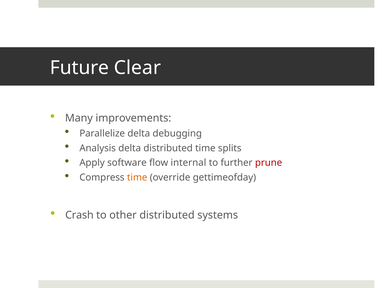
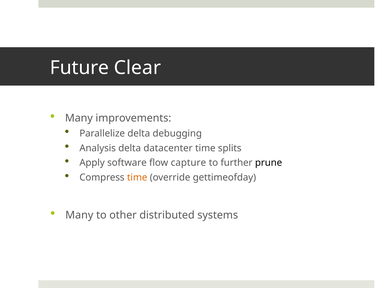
delta distributed: distributed -> datacenter
internal: internal -> capture
prune colour: red -> black
Crash at (79, 215): Crash -> Many
